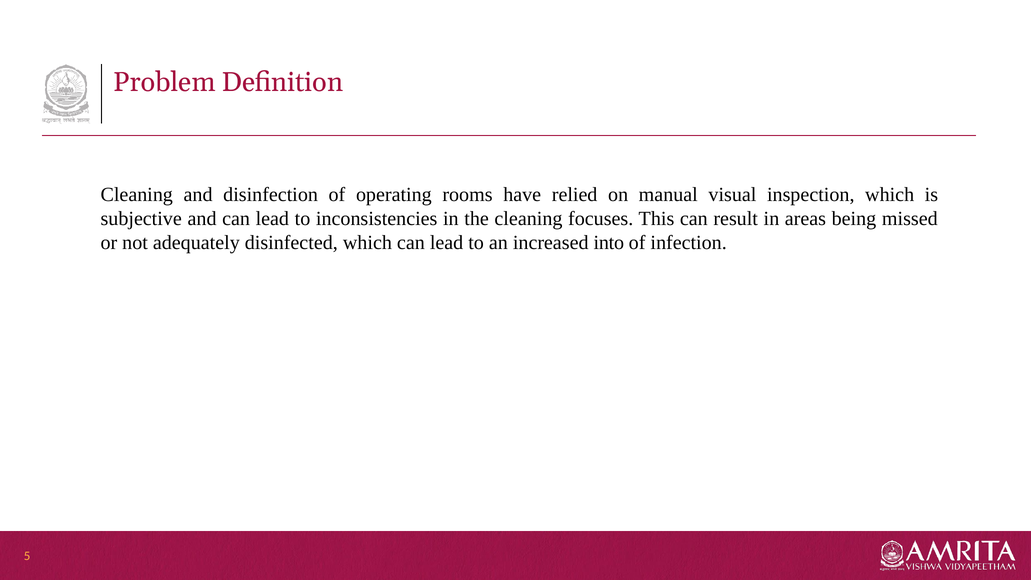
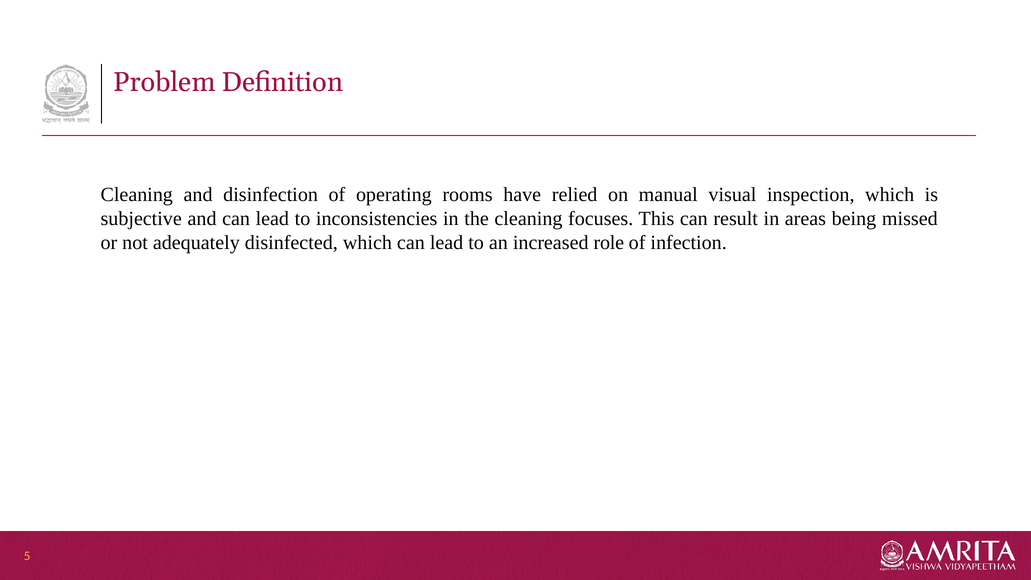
into: into -> role
